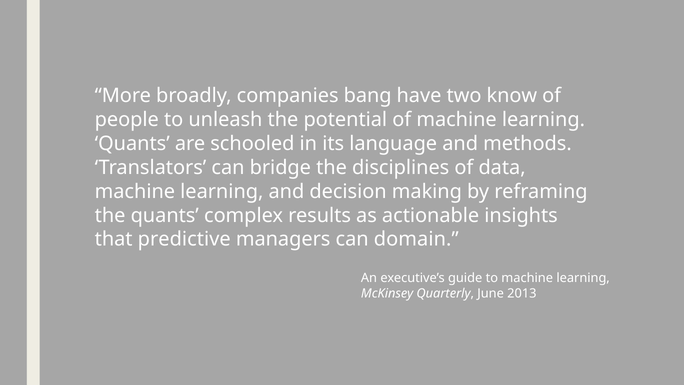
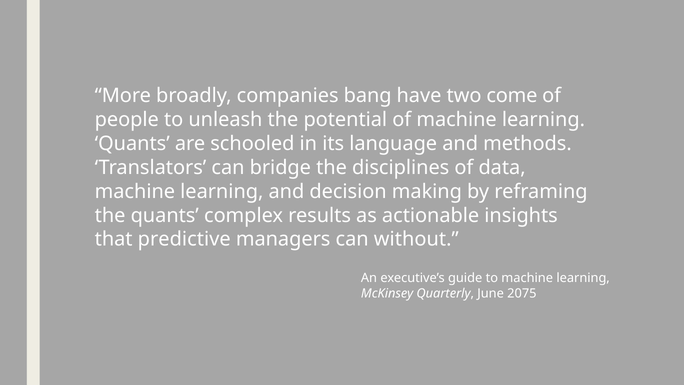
know: know -> come
domain: domain -> without
2013: 2013 -> 2075
